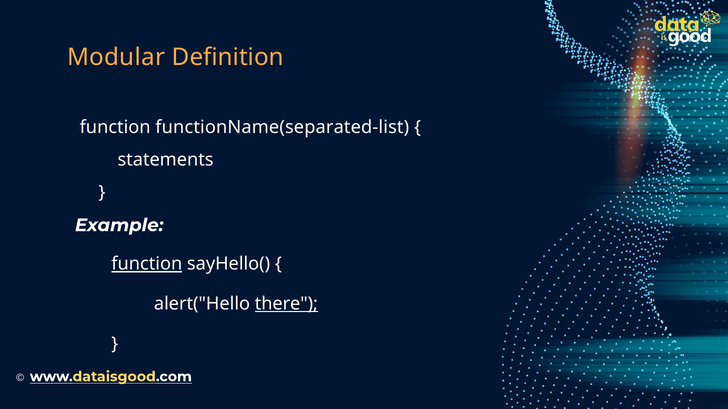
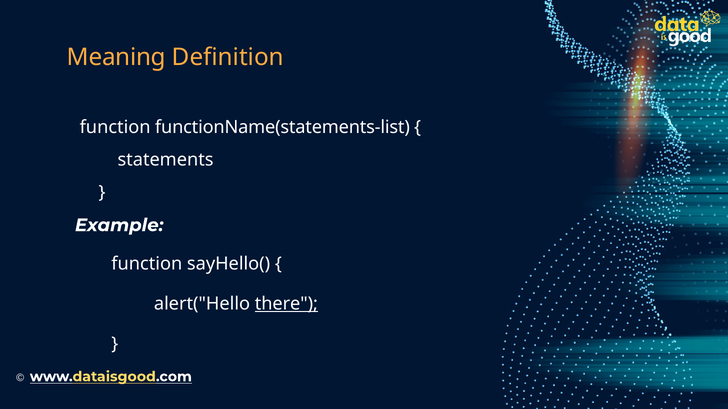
Modular: Modular -> Meaning
functionName(separated-list: functionName(separated-list -> functionName(statements-list
function at (147, 264) underline: present -> none
